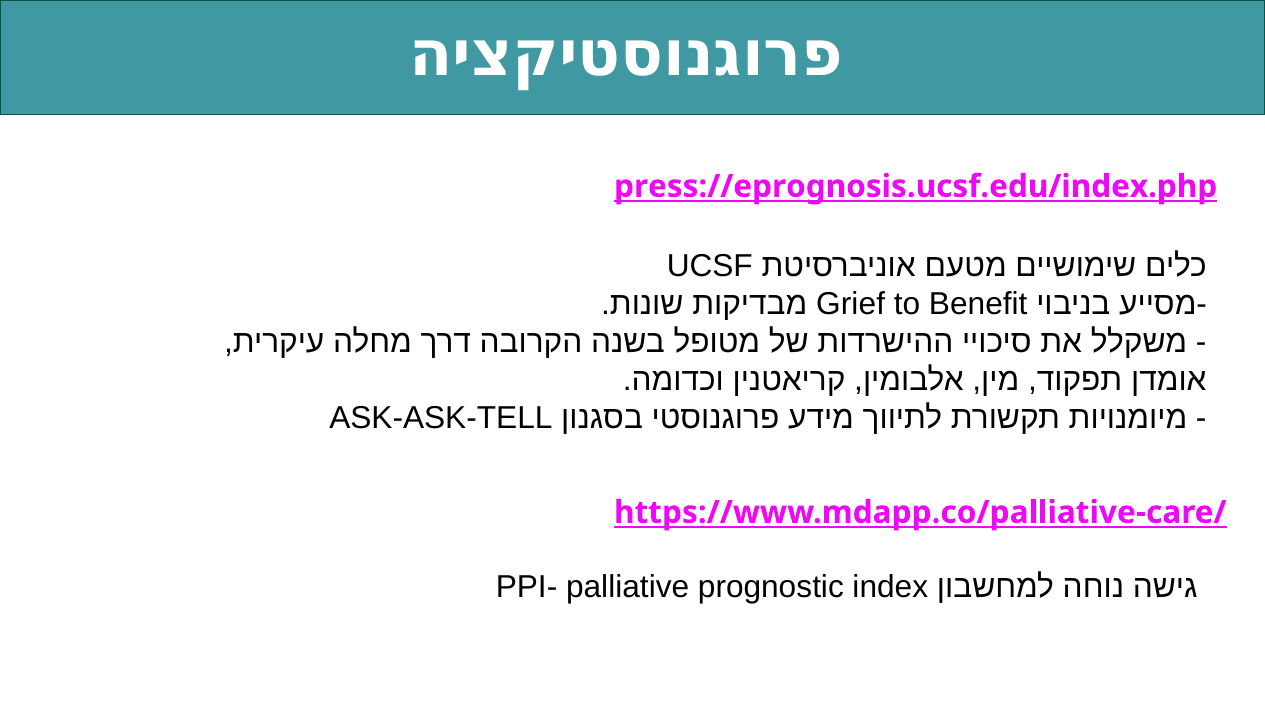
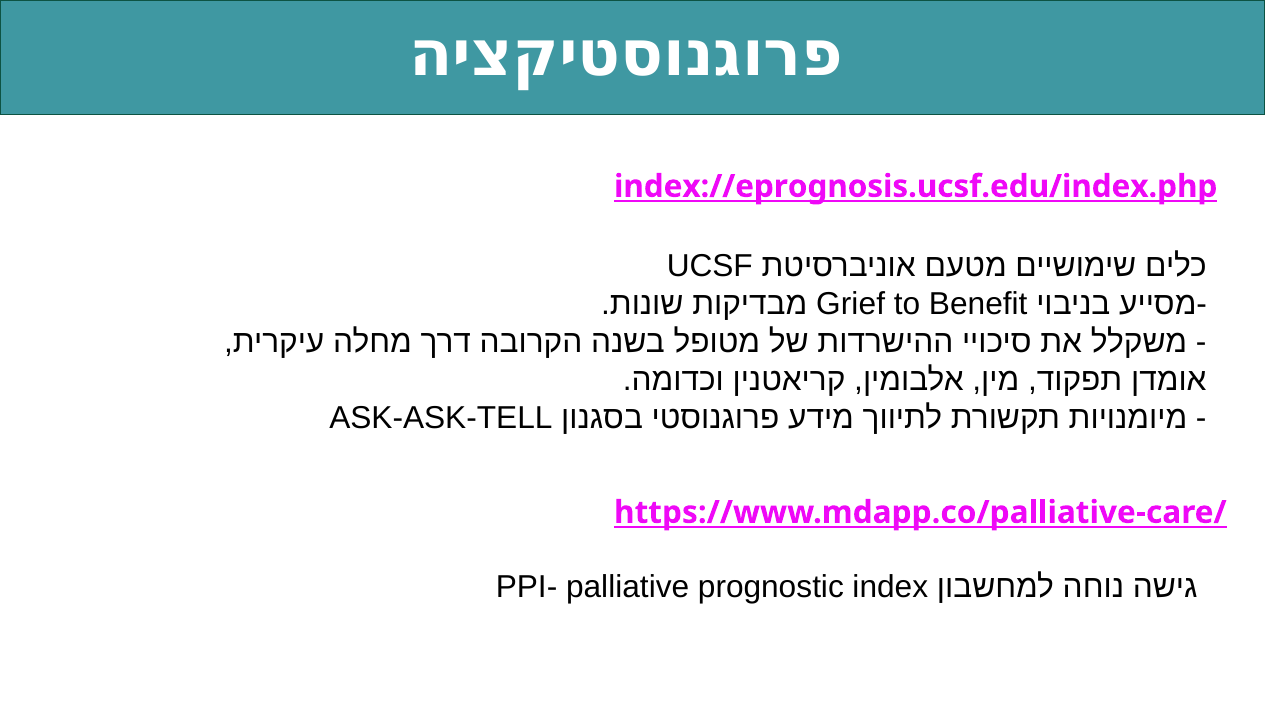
press://eprognosis.ucsf.edu/index.php: press://eprognosis.ucsf.edu/index.php -> index://eprognosis.ucsf.edu/index.php
